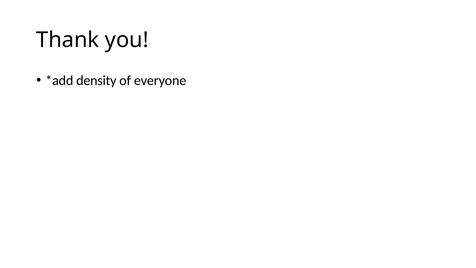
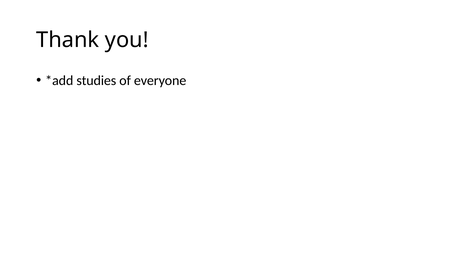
density: density -> studies
